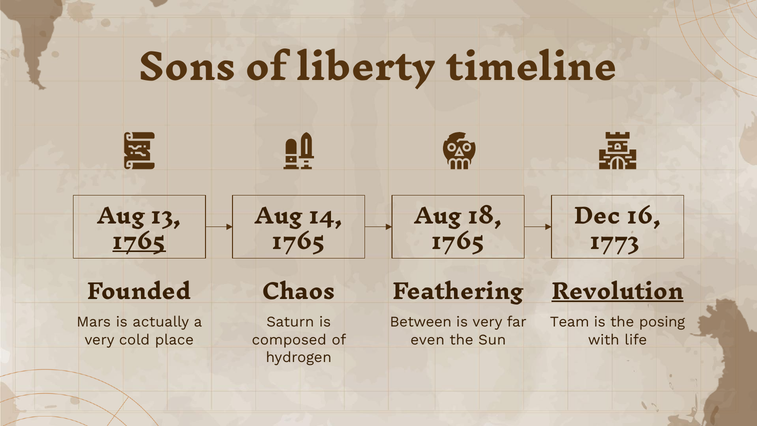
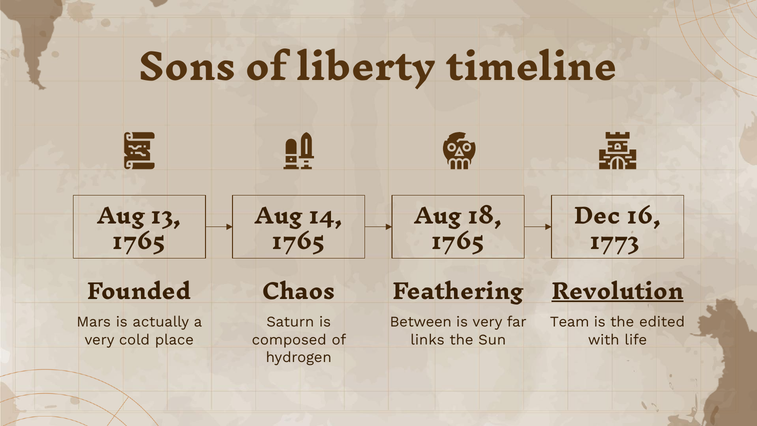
1765 at (139, 242) underline: present -> none
posing: posing -> edited
even: even -> links
